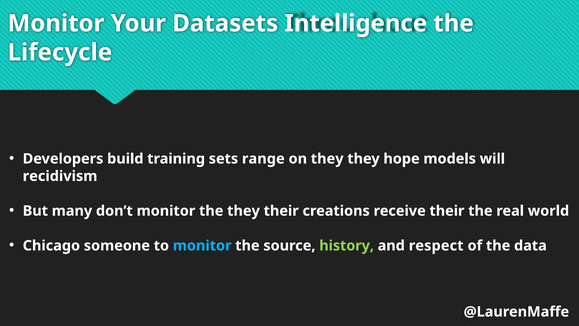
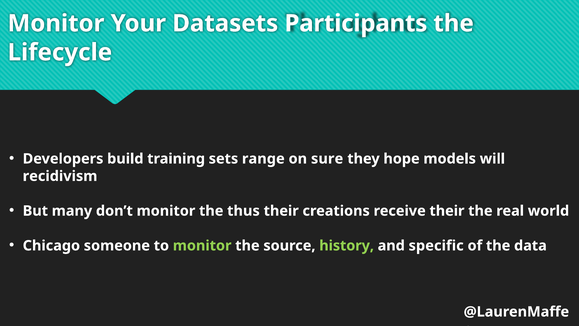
Intelligence: Intelligence -> Participants
on they: they -> sure
the they: they -> thus
monitor at (202, 245) colour: light blue -> light green
respect: respect -> specific
